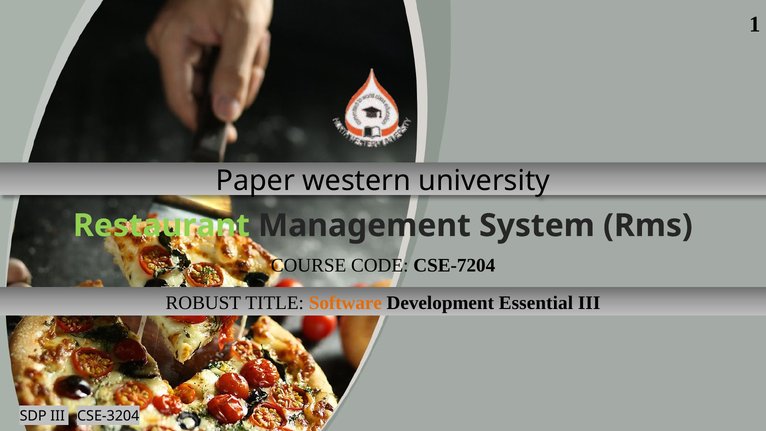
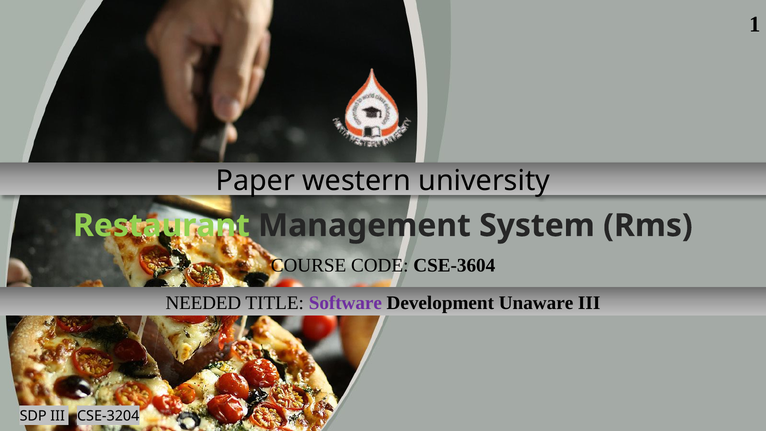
CSE-7204: CSE-7204 -> CSE-3604
ROBUST: ROBUST -> NEEDED
Software colour: orange -> purple
Essential: Essential -> Unaware
